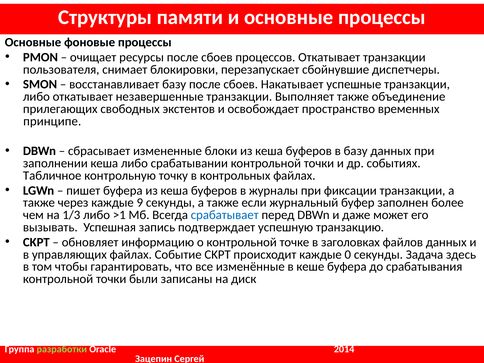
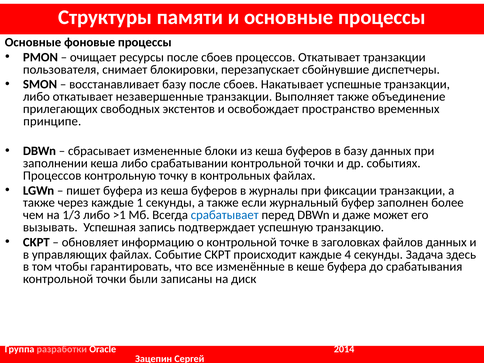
Табличное at (52, 176): Табличное -> Процессов
9: 9 -> 1
0: 0 -> 4
разработки colour: light green -> pink
